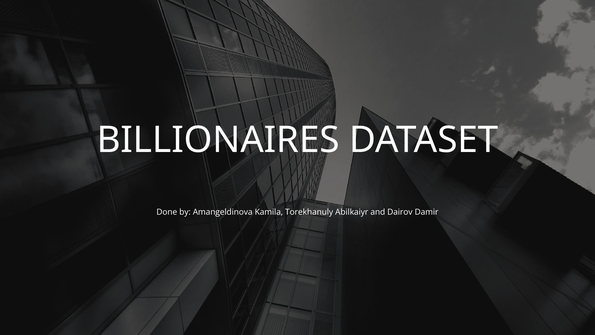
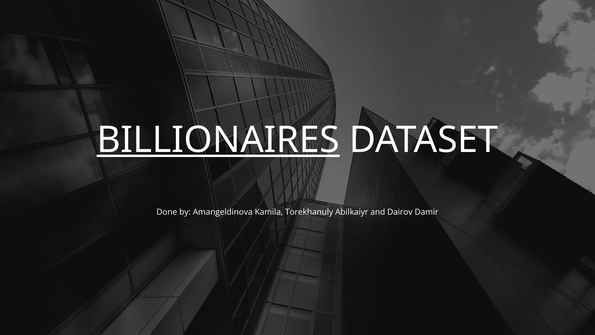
BILLIONAIRES underline: none -> present
